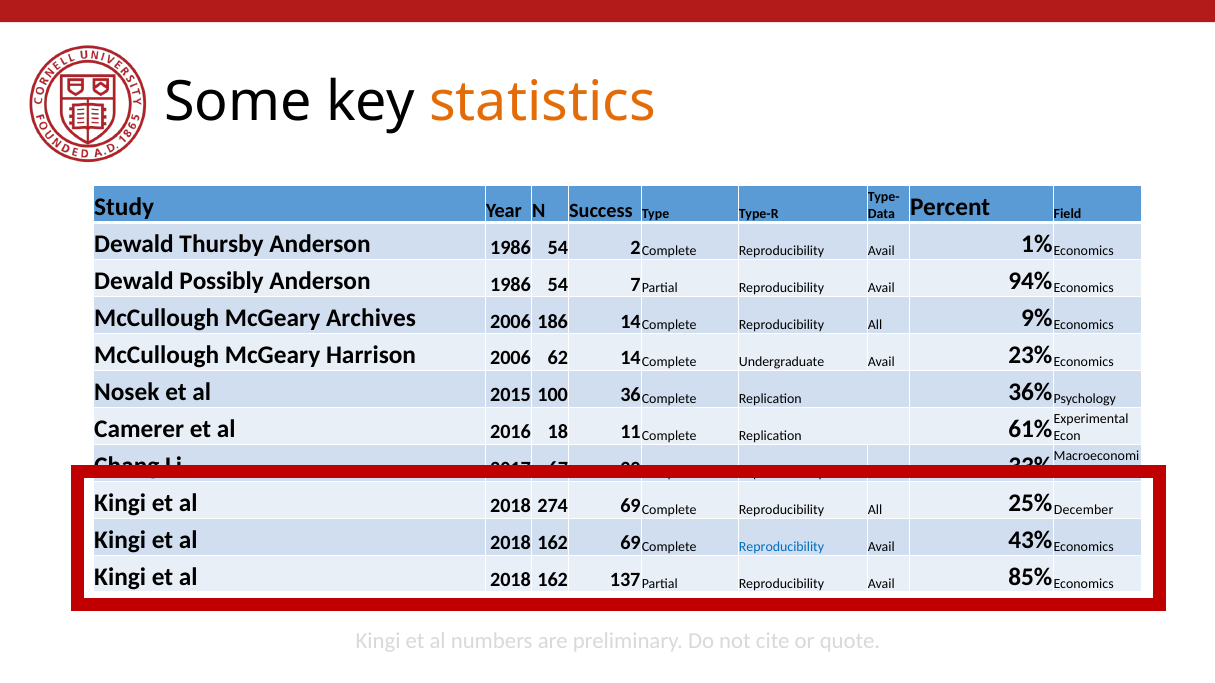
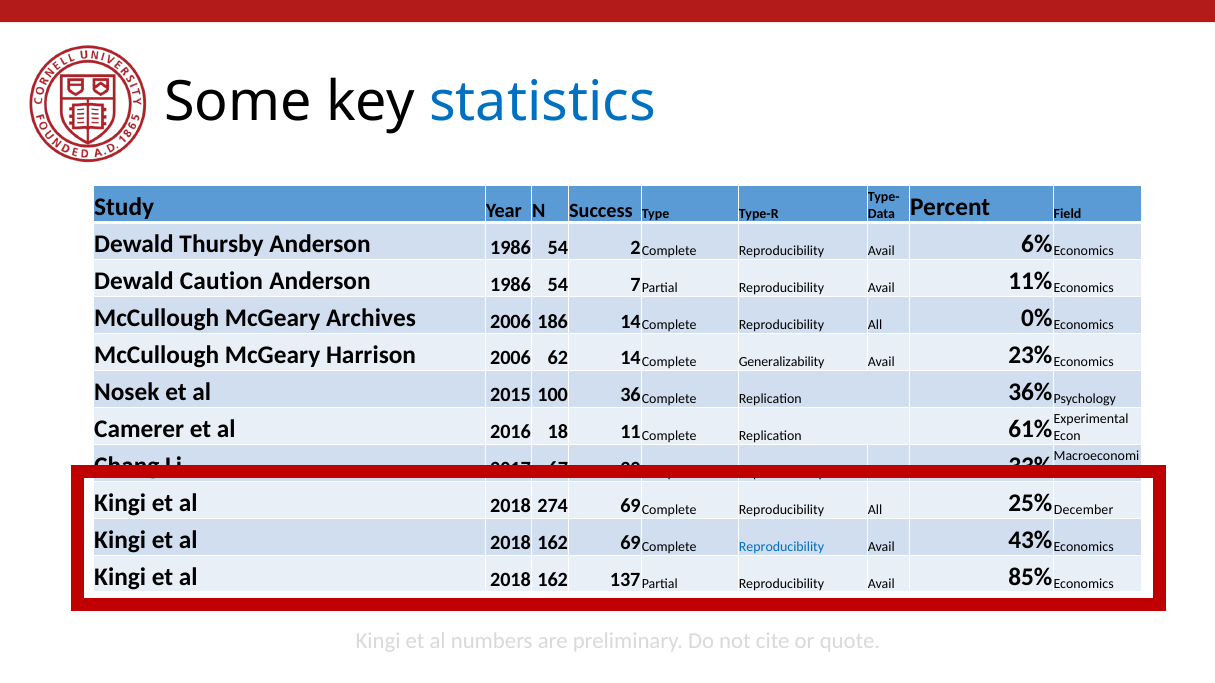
statistics colour: orange -> blue
1%: 1% -> 6%
Possibly: Possibly -> Caution
94%: 94% -> 11%
9%: 9% -> 0%
Undergraduate: Undergraduate -> Generalizability
